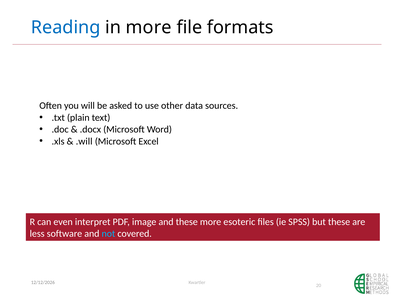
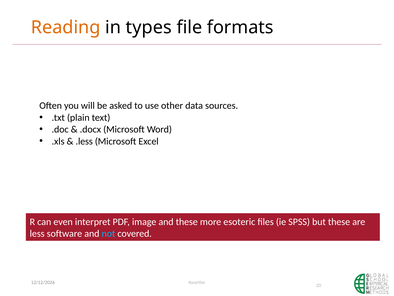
Reading colour: blue -> orange
in more: more -> types
.will: .will -> .less
